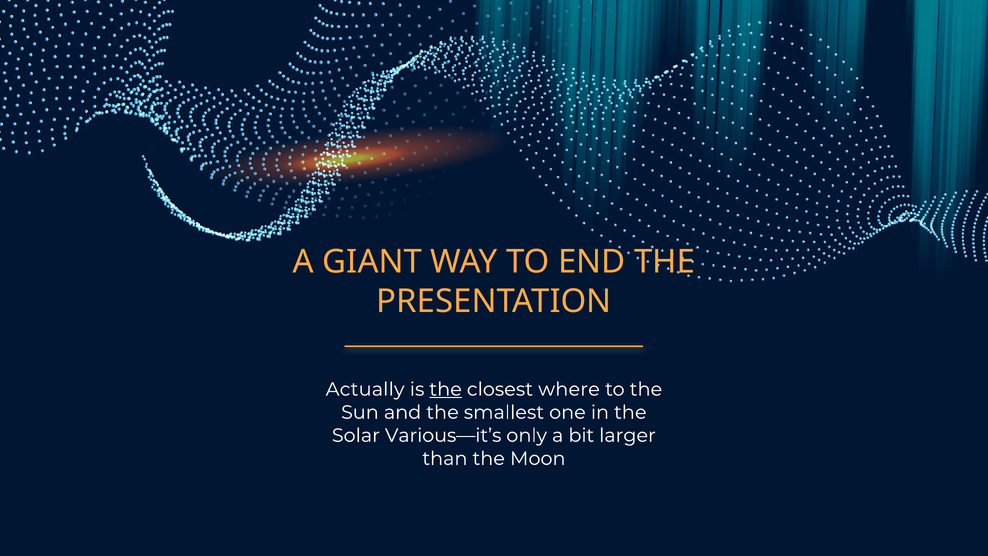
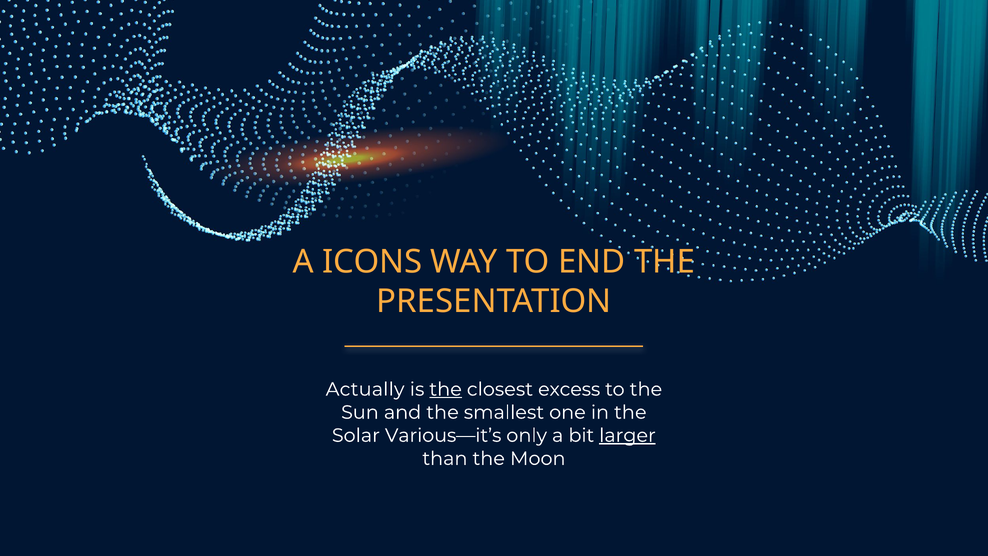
GIANT: GIANT -> ICONS
where: where -> excess
larger underline: none -> present
